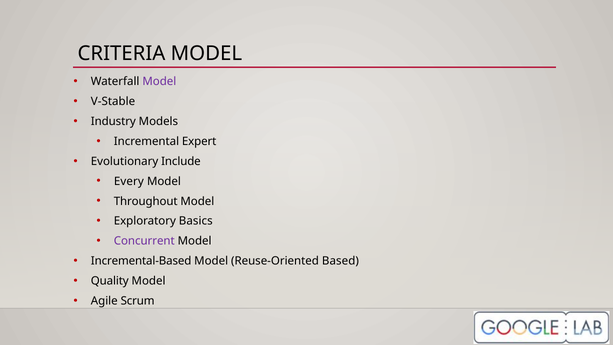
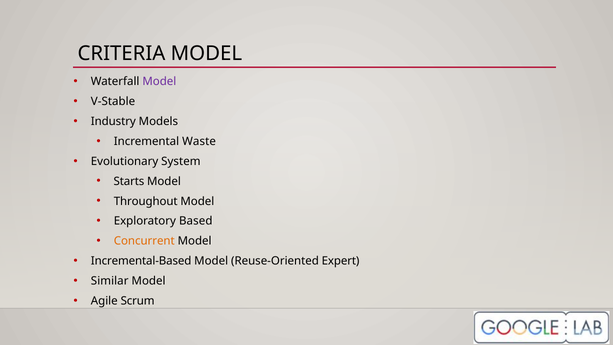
Expert: Expert -> Waste
Include: Include -> System
Every: Every -> Starts
Basics: Basics -> Based
Concurrent colour: purple -> orange
Based: Based -> Expert
Quality: Quality -> Similar
